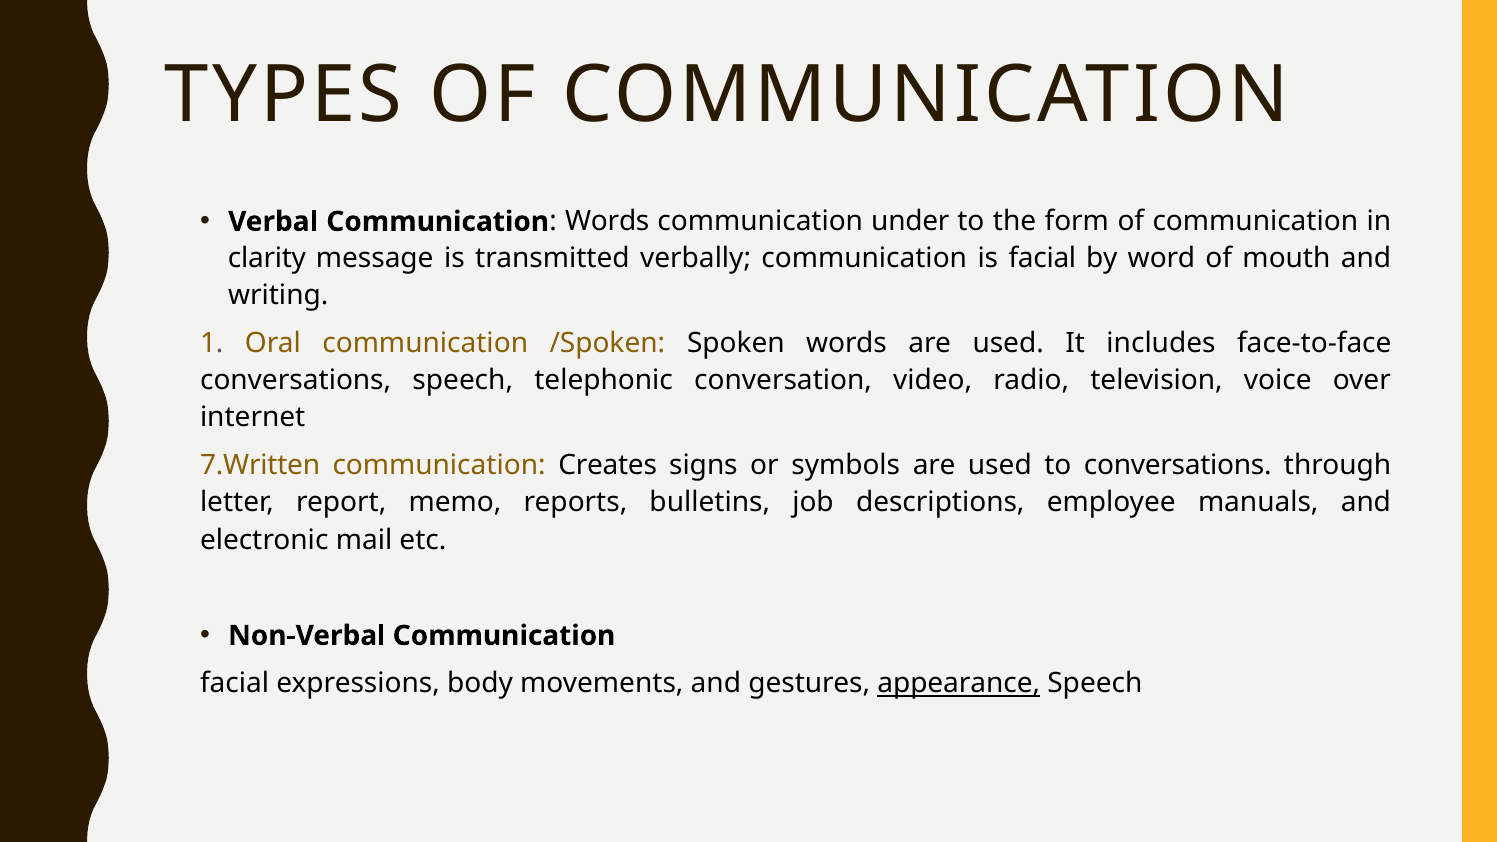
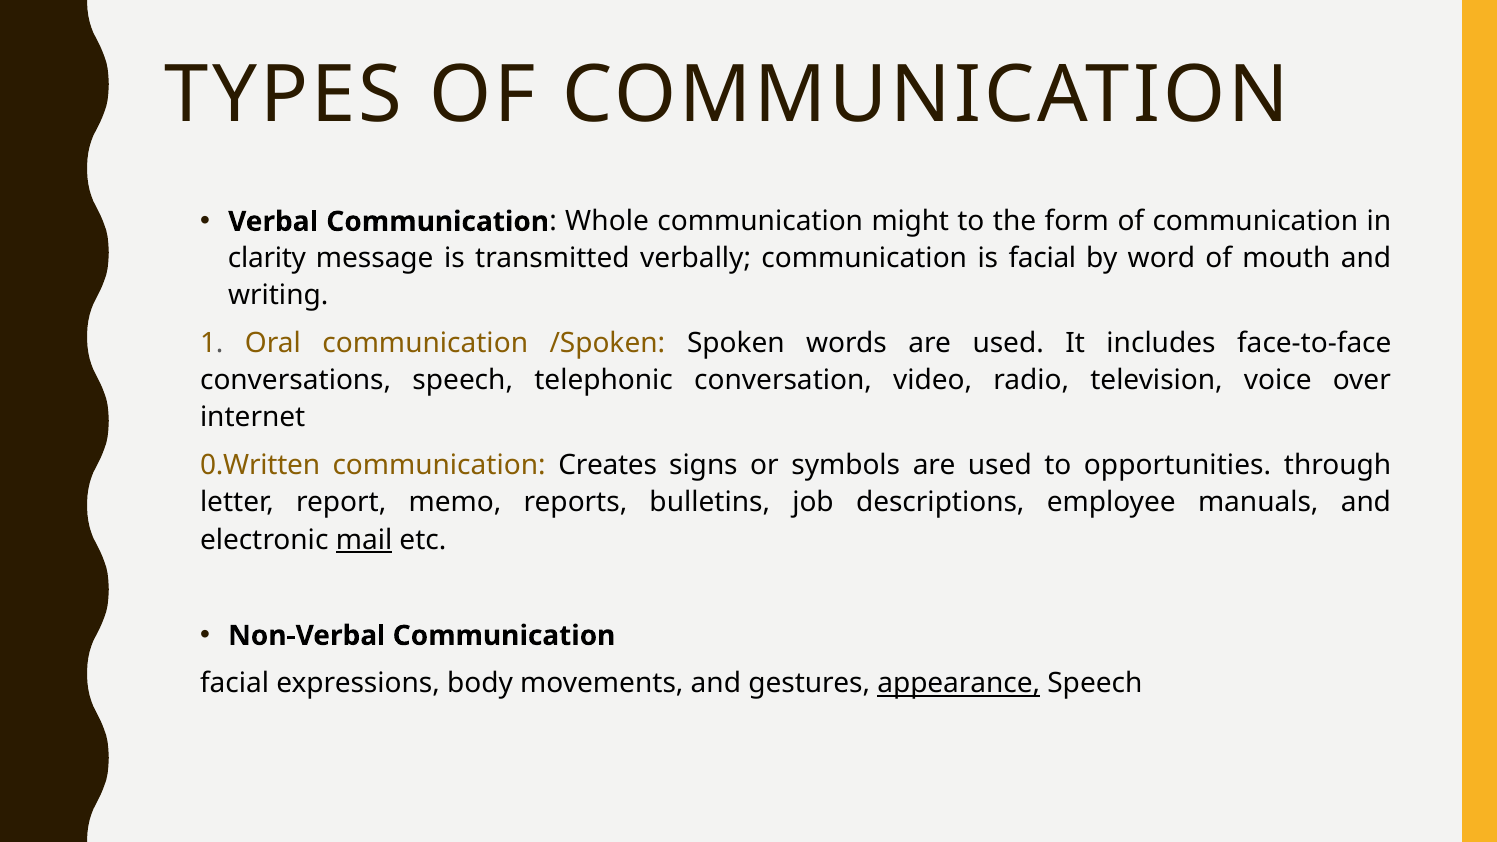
Words at (607, 222): Words -> Whole
under: under -> might
7.Written: 7.Written -> 0.Written
to conversations: conversations -> opportunities
mail underline: none -> present
